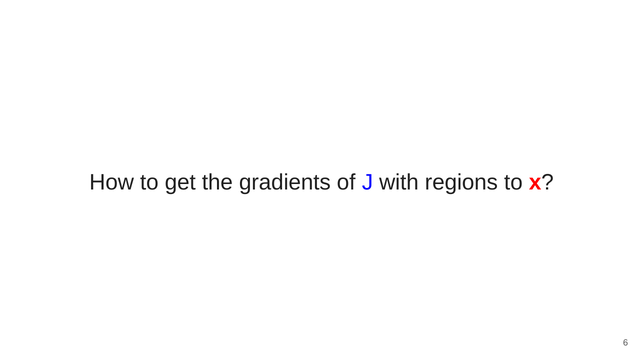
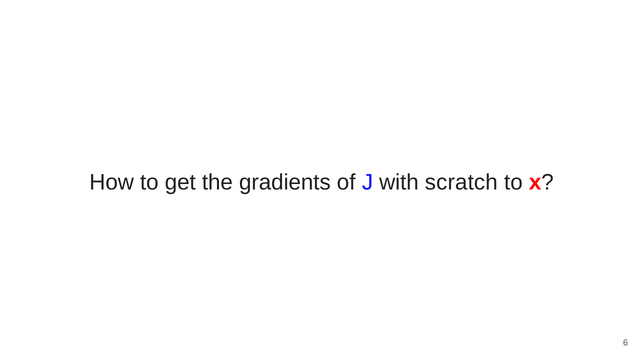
regions: regions -> scratch
